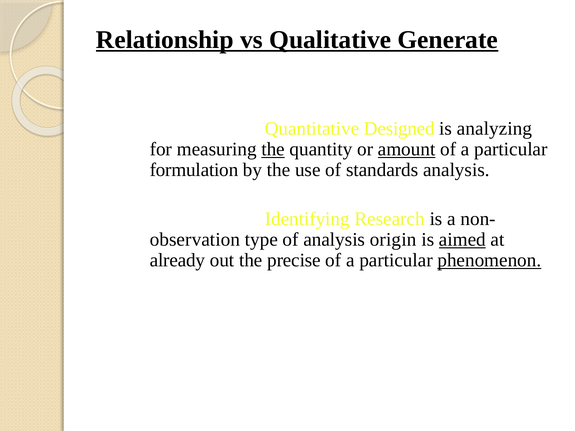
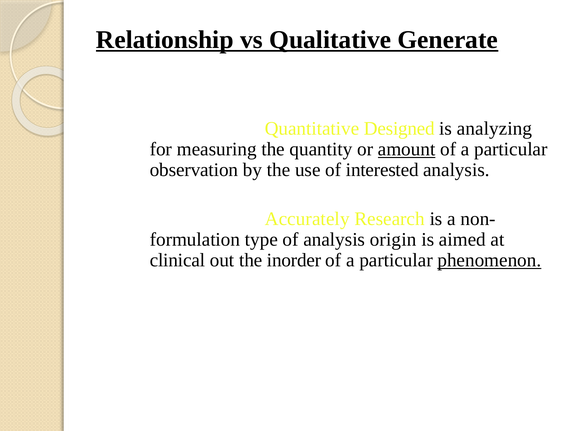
the at (273, 149) underline: present -> none
formulation: formulation -> observation
standards: standards -> interested
Identifying: Identifying -> Accurately
observation: observation -> formulation
aimed underline: present -> none
already: already -> clinical
precise: precise -> inorder
